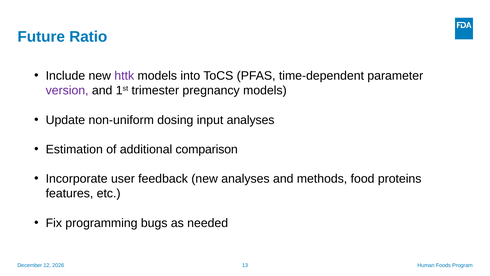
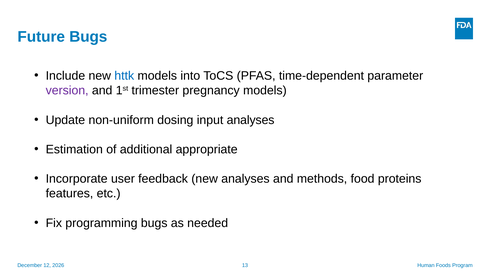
Future Ratio: Ratio -> Bugs
httk colour: purple -> blue
comparison: comparison -> appropriate
